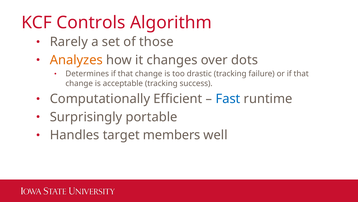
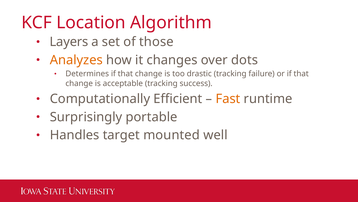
Controls: Controls -> Location
Rarely: Rarely -> Layers
Fast colour: blue -> orange
members: members -> mounted
